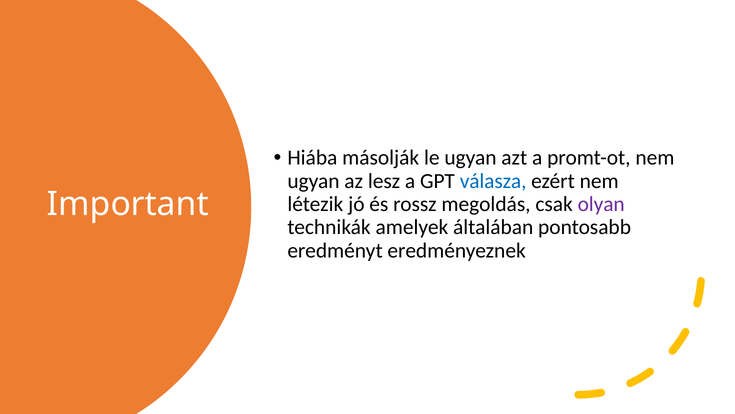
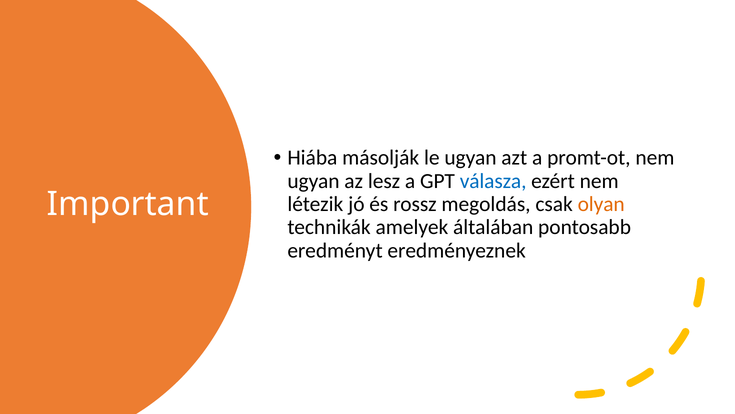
olyan colour: purple -> orange
